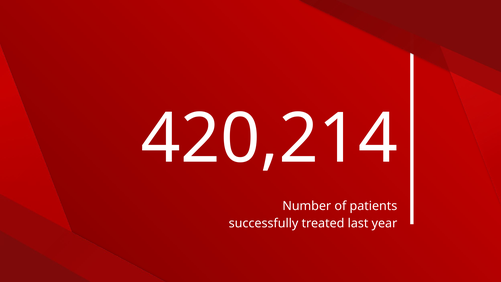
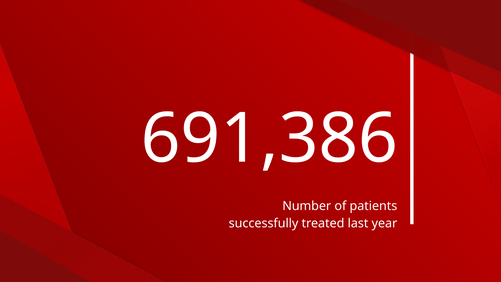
420,214: 420,214 -> 691,386
